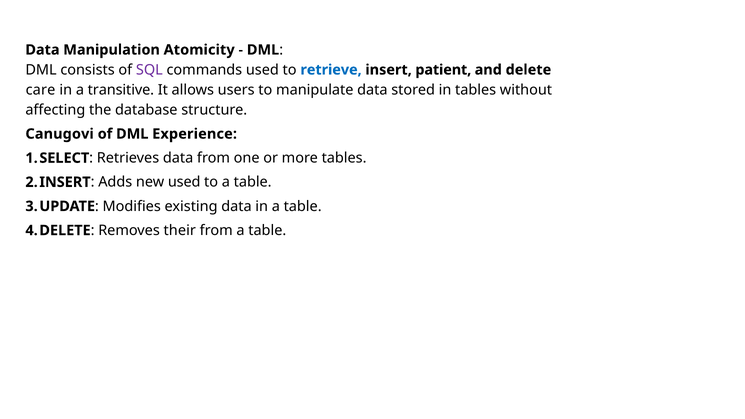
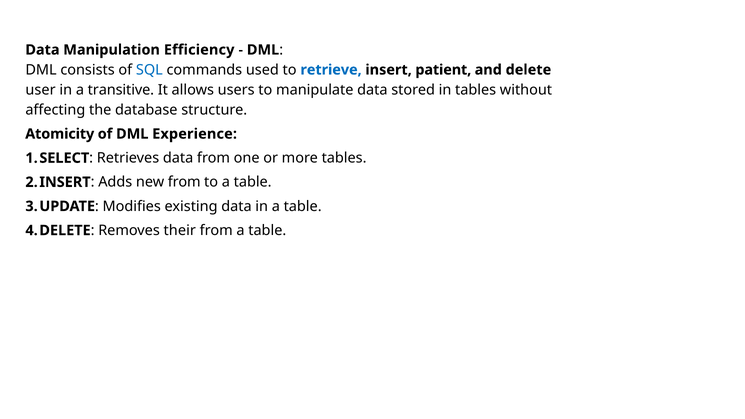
Atomicity: Atomicity -> Efficiency
SQL colour: purple -> blue
care: care -> user
Canugovi: Canugovi -> Atomicity
new used: used -> from
